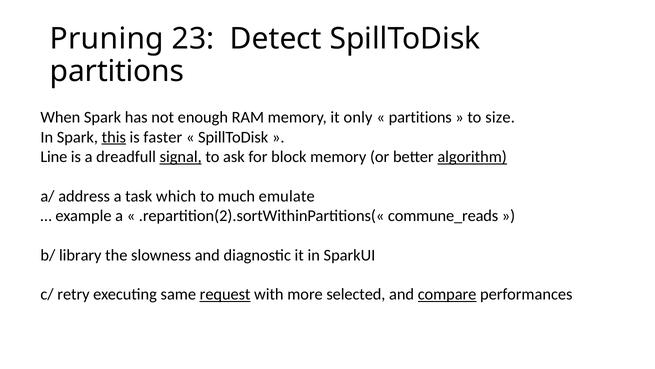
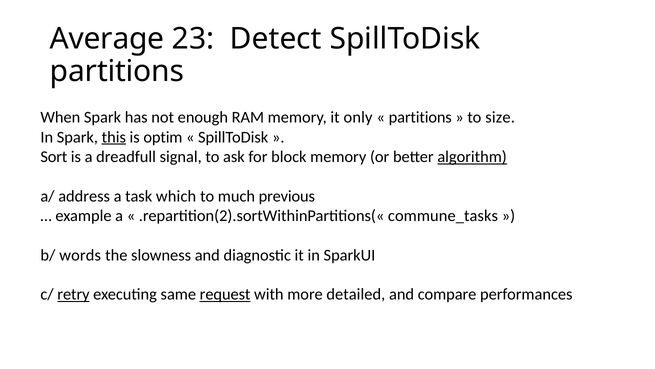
Pruning: Pruning -> Average
faster: faster -> optim
Line: Line -> Sort
signal underline: present -> none
emulate: emulate -> previous
commune_reads: commune_reads -> commune_tasks
library: library -> words
retry underline: none -> present
selected: selected -> detailed
compare underline: present -> none
